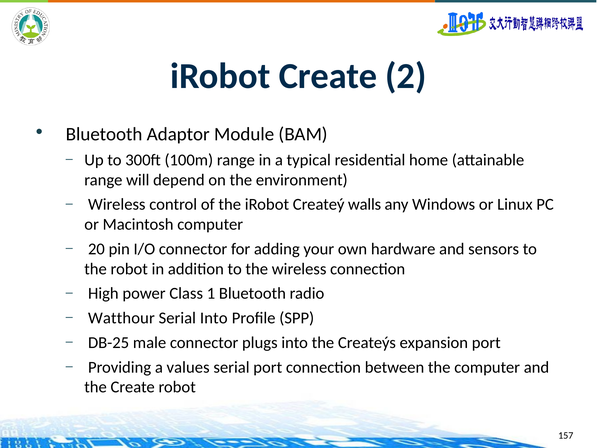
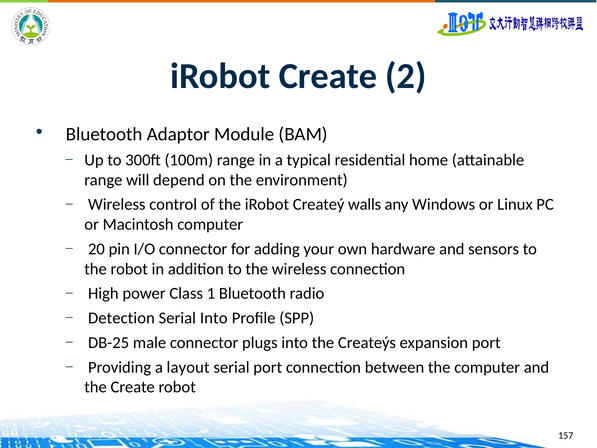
Watthour: Watthour -> Detection
values: values -> layout
